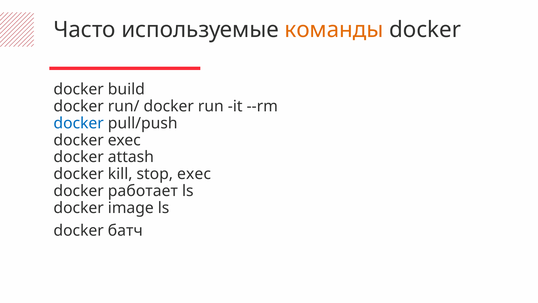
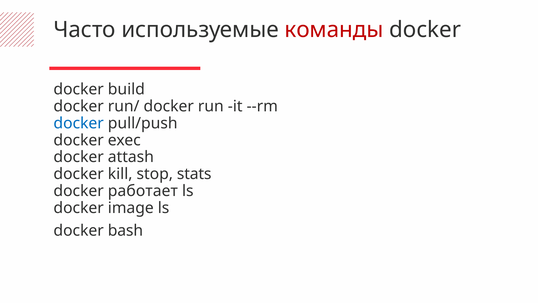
команды colour: orange -> red
stop exec: exec -> stats
батч: батч -> bash
